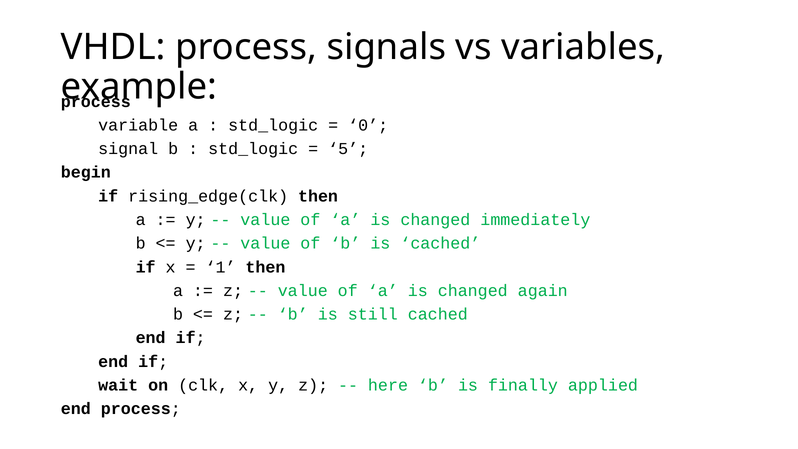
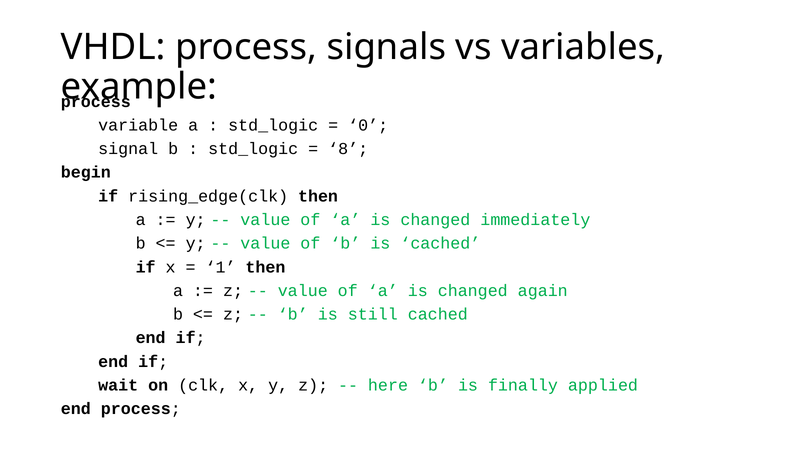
5: 5 -> 8
